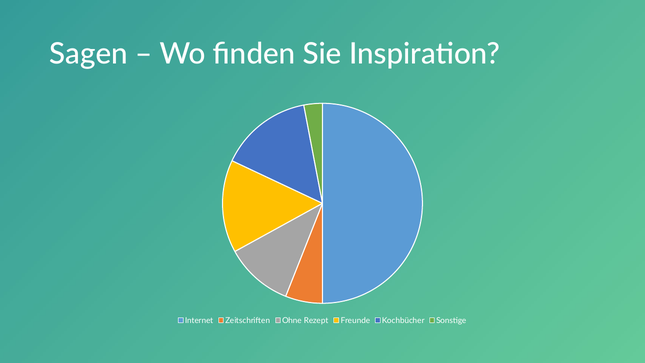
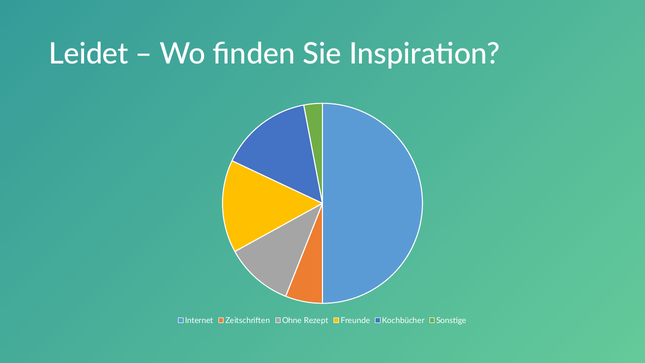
Sagen: Sagen -> Leidet
